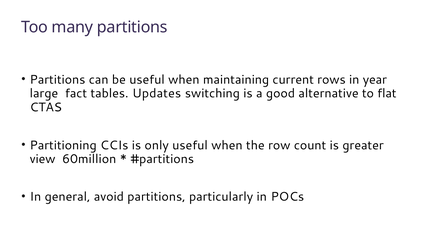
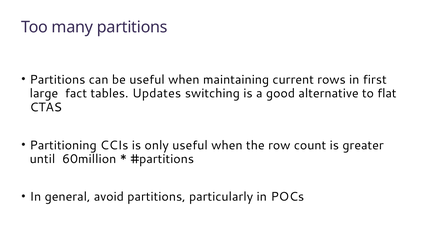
year: year -> first
view: view -> until
